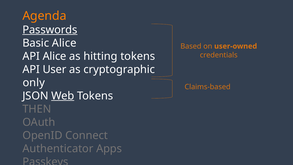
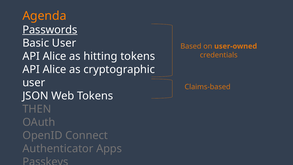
Basic Alice: Alice -> User
User at (55, 69): User -> Alice
only at (34, 83): only -> user
Web underline: present -> none
